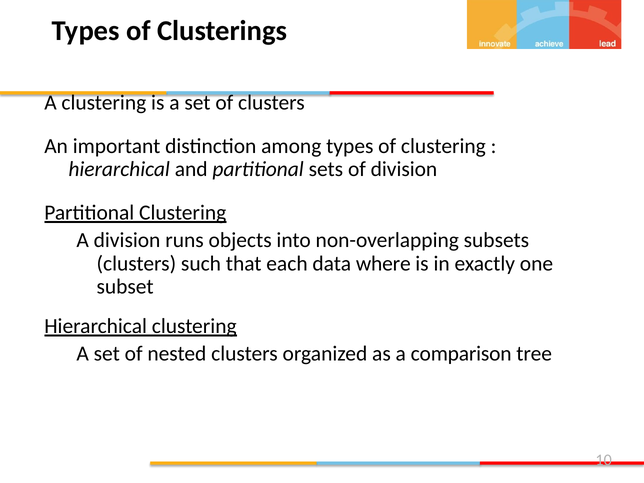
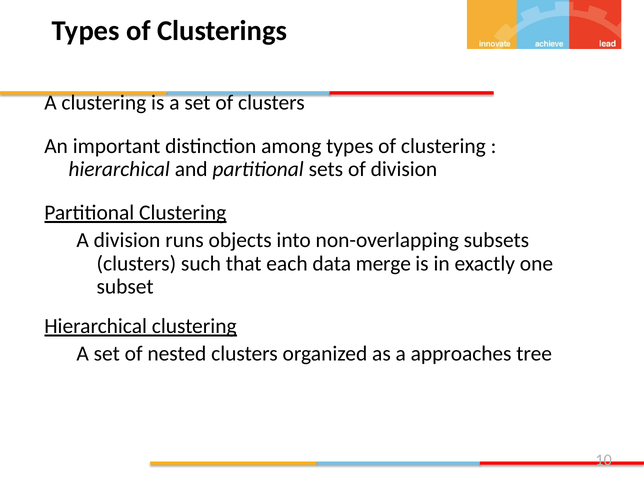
where: where -> merge
comparison: comparison -> approaches
